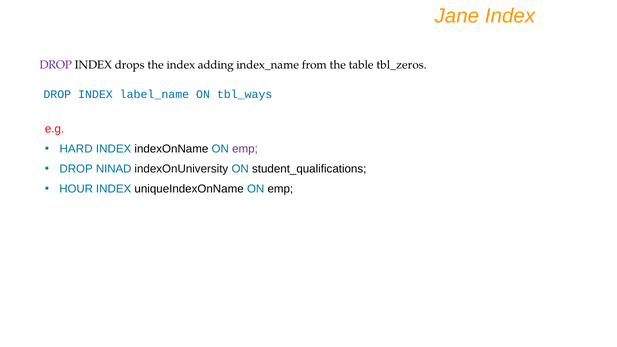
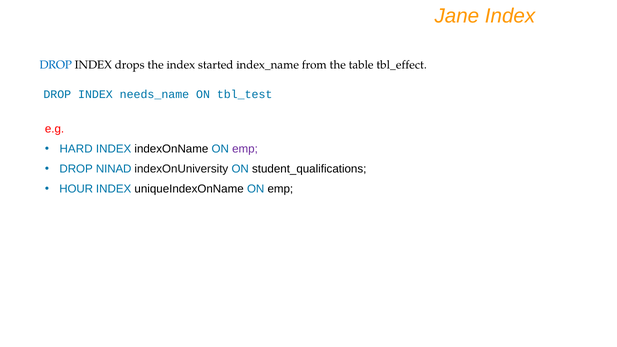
DROP at (56, 65) colour: purple -> blue
adding: adding -> started
tbl_zeros: tbl_zeros -> tbl_effect
label_name: label_name -> needs_name
tbl_ways: tbl_ways -> tbl_test
